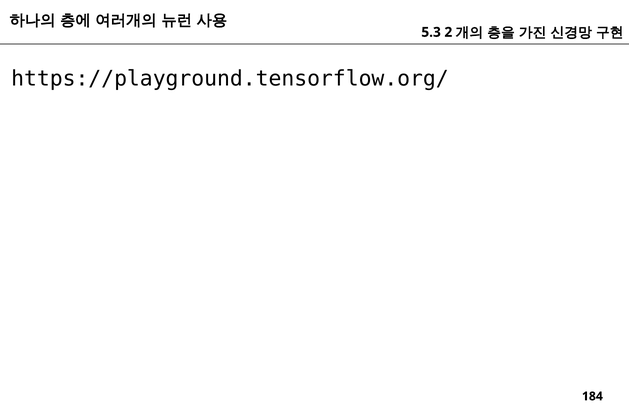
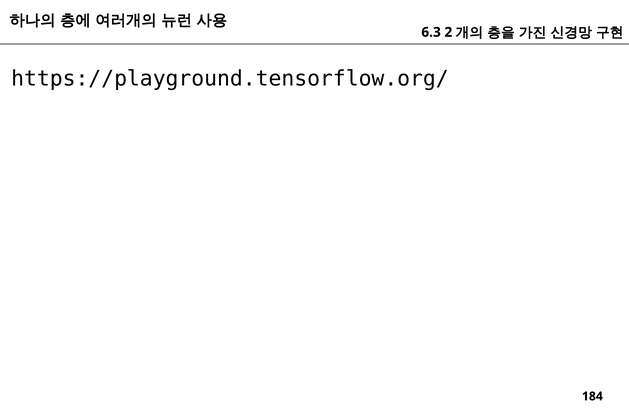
5.3: 5.3 -> 6.3
